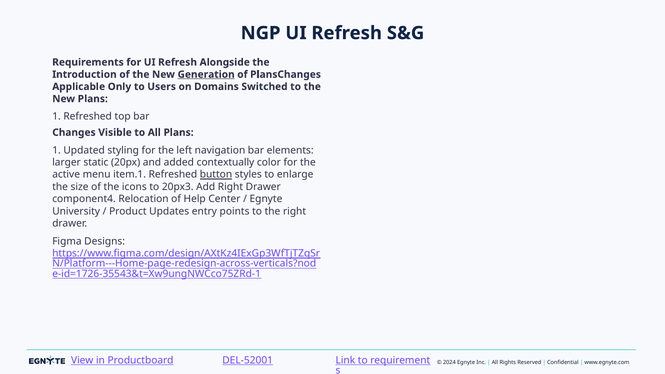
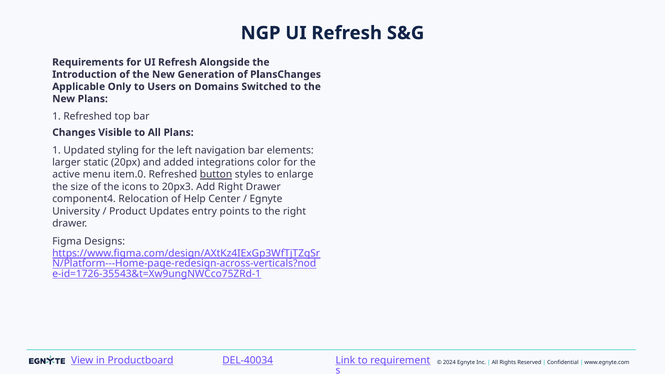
Generation underline: present -> none
contextually: contextually -> integrations
item.1: item.1 -> item.0
DEL-52001: DEL-52001 -> DEL-40034
